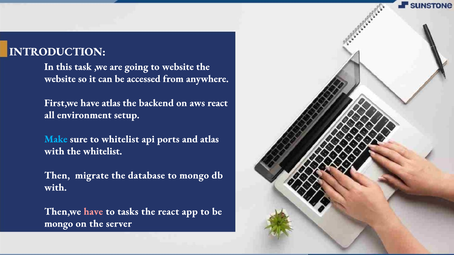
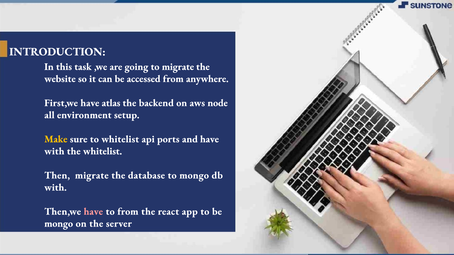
to website: website -> migrate
aws react: react -> node
Make colour: light blue -> yellow
and atlas: atlas -> have
to tasks: tasks -> from
